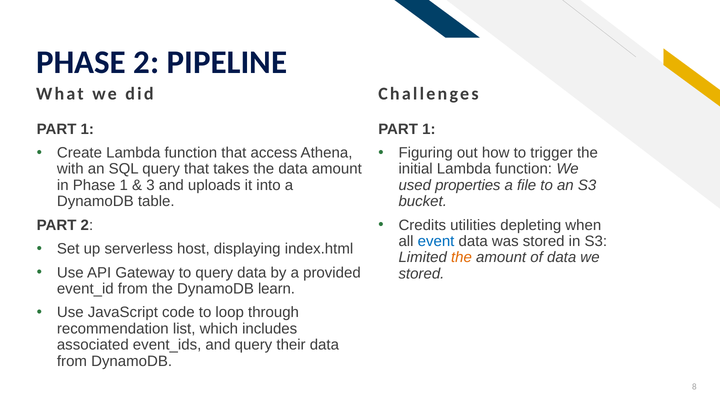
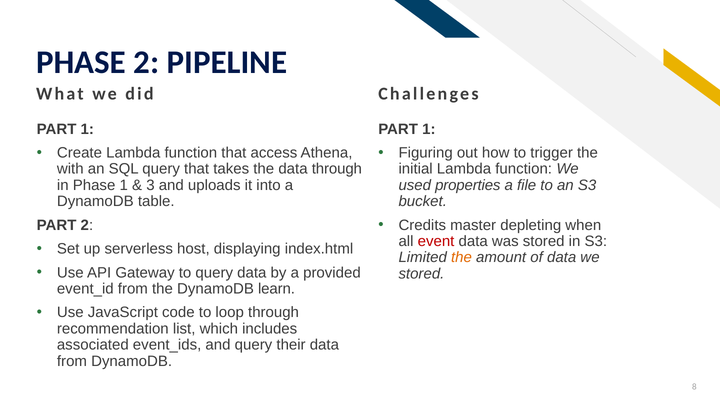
data amount: amount -> through
utilities: utilities -> master
event colour: blue -> red
